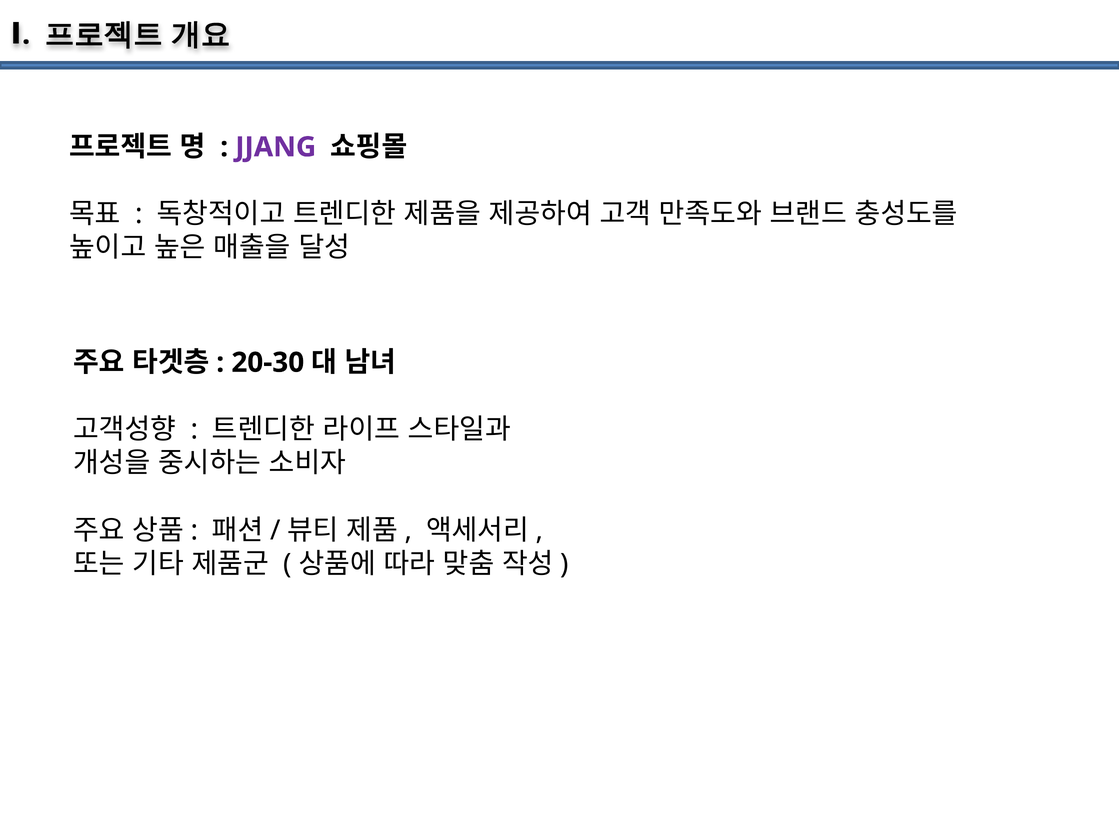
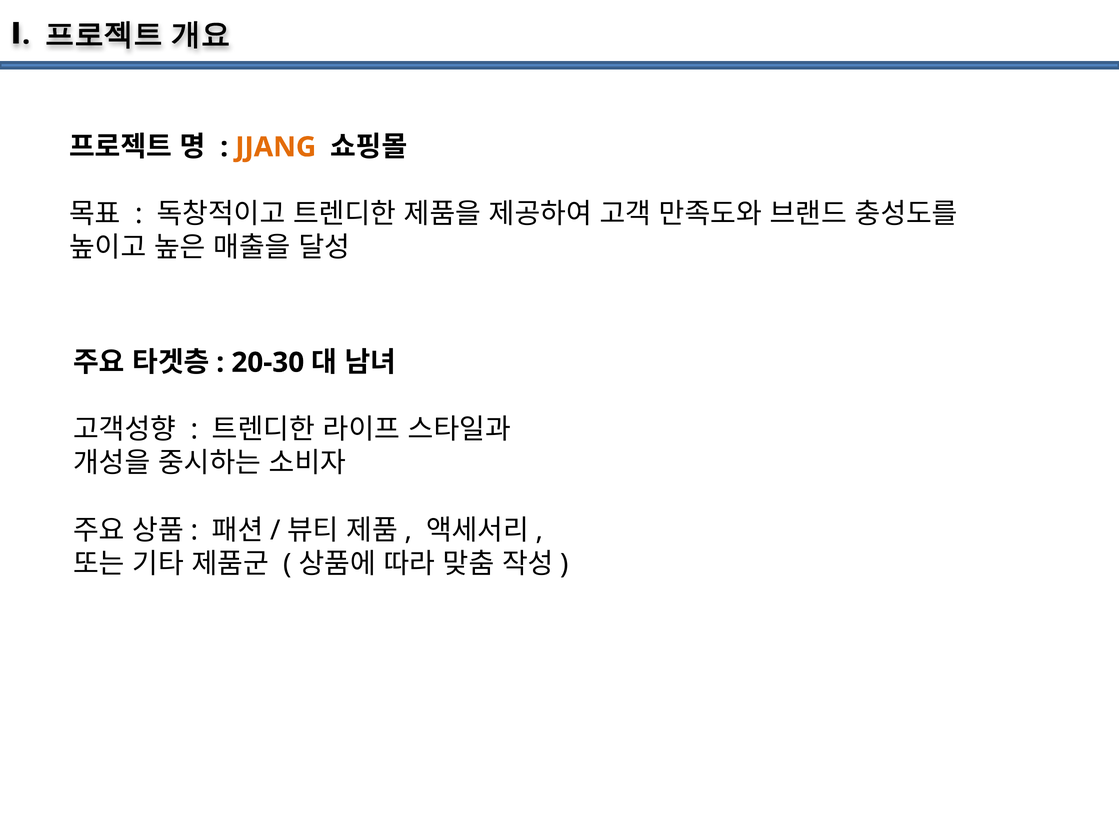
JJANG colour: purple -> orange
